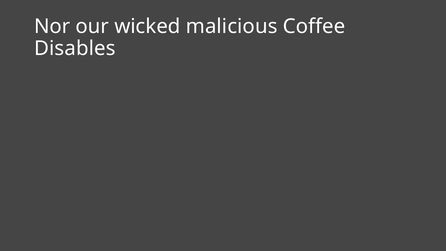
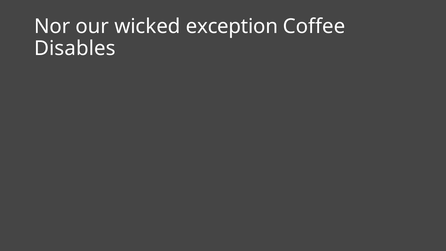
malicious: malicious -> exception
